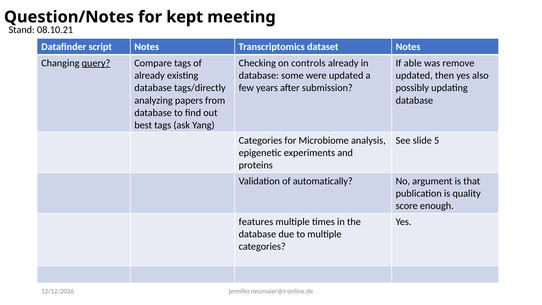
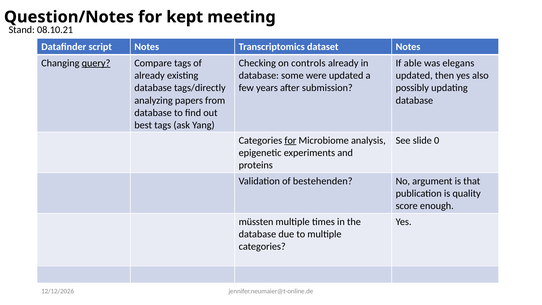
remove: remove -> elegans
for at (290, 140) underline: none -> present
5: 5 -> 0
automatically: automatically -> bestehenden
features: features -> müssten
